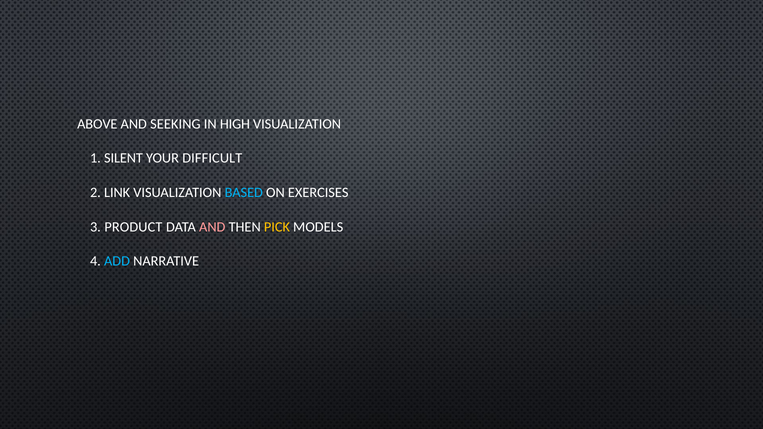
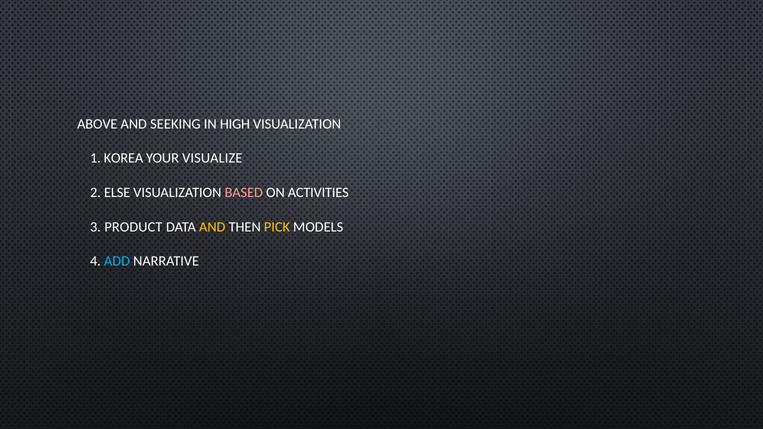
SILENT: SILENT -> KOREA
DIFFICULT: DIFFICULT -> VISUALIZE
LINK: LINK -> ELSE
BASED colour: light blue -> pink
EXERCISES: EXERCISES -> ACTIVITIES
AND at (212, 227) colour: pink -> yellow
